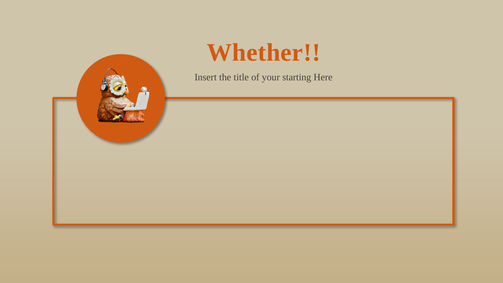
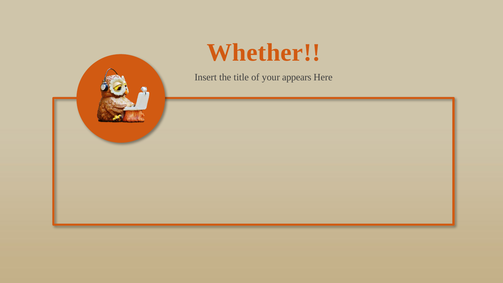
starting: starting -> appears
